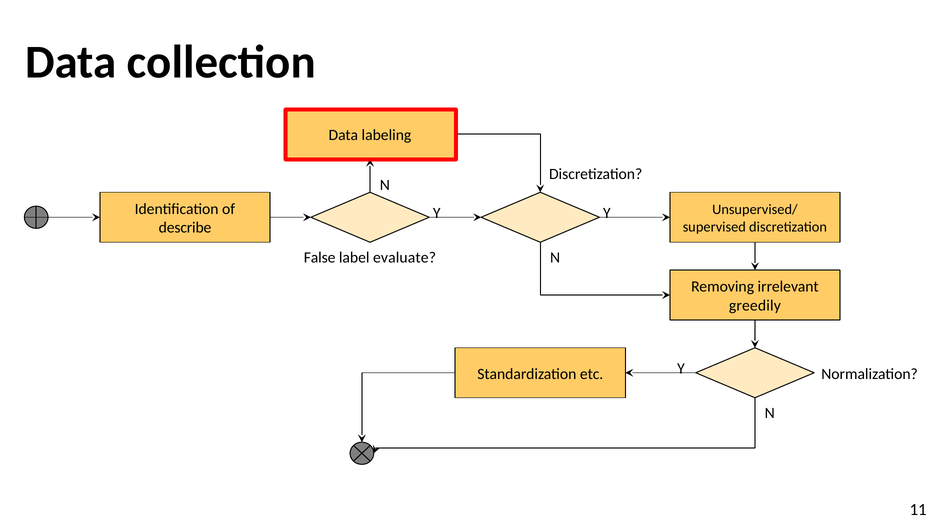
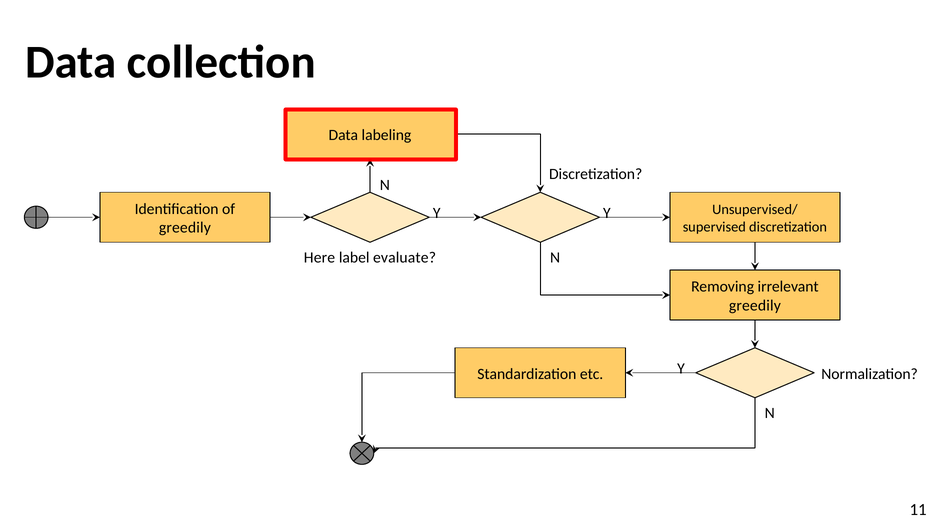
describe at (185, 228): describe -> greedily
False: False -> Here
